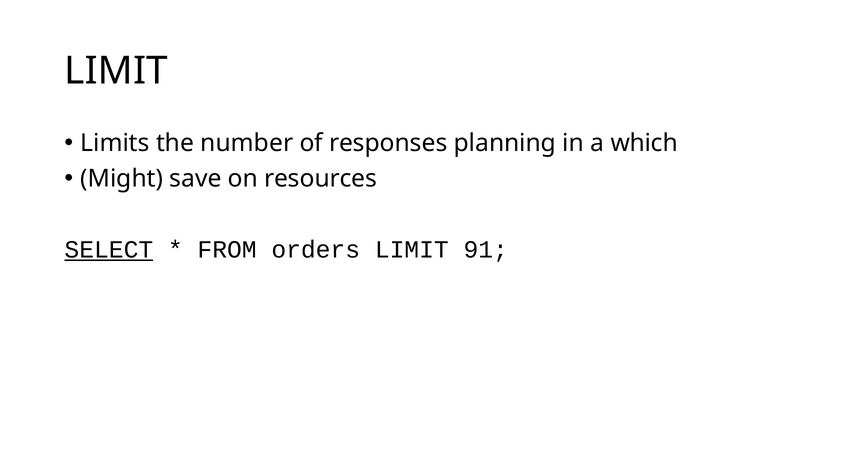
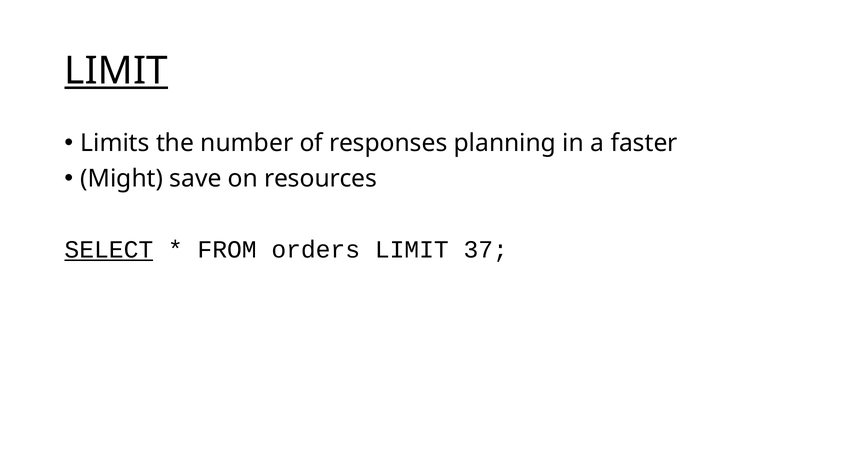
LIMIT at (116, 71) underline: none -> present
which: which -> faster
91: 91 -> 37
